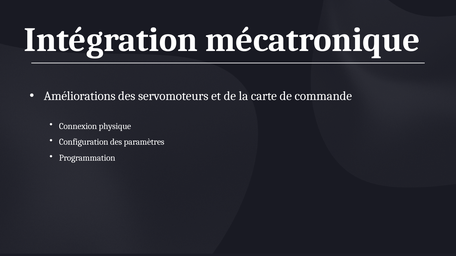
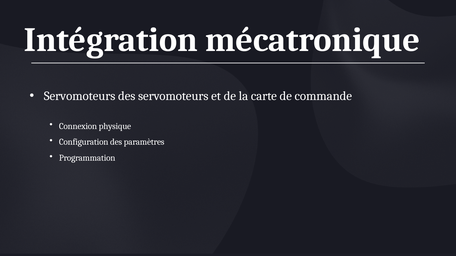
Améliorations at (80, 96): Améliorations -> Servomoteurs
